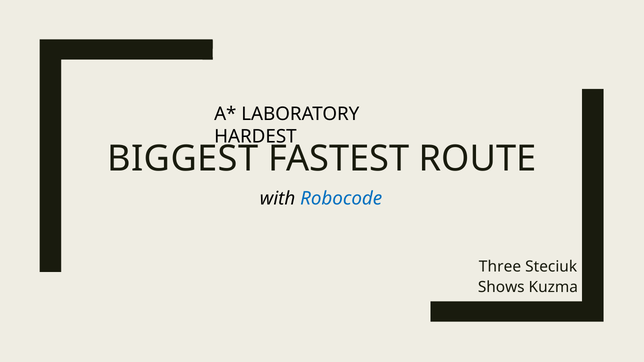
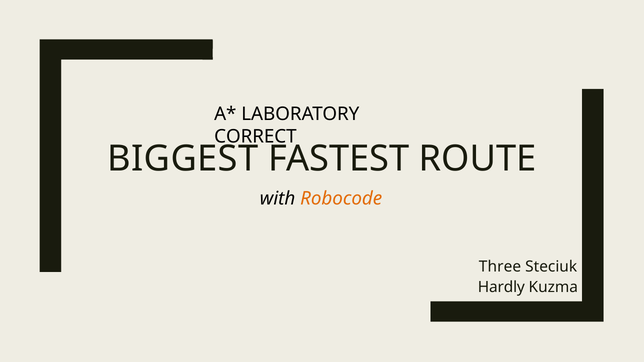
HARDEST: HARDEST -> CORRECT
Robocode colour: blue -> orange
Shows: Shows -> Hardly
